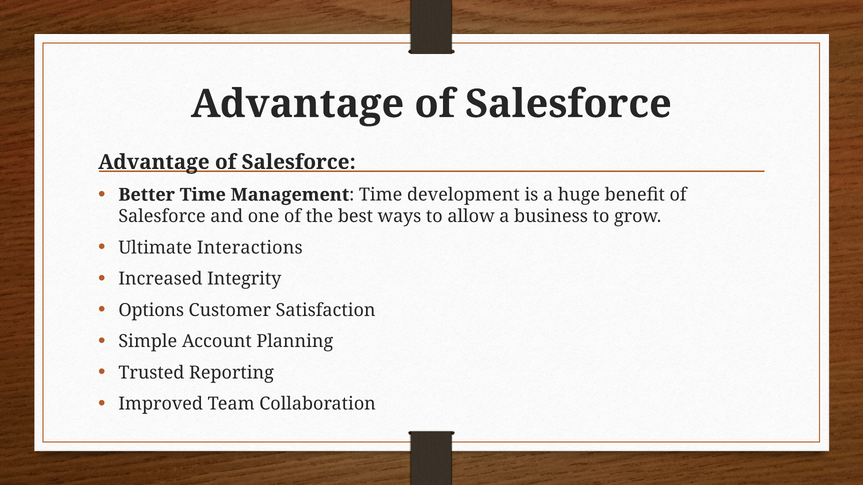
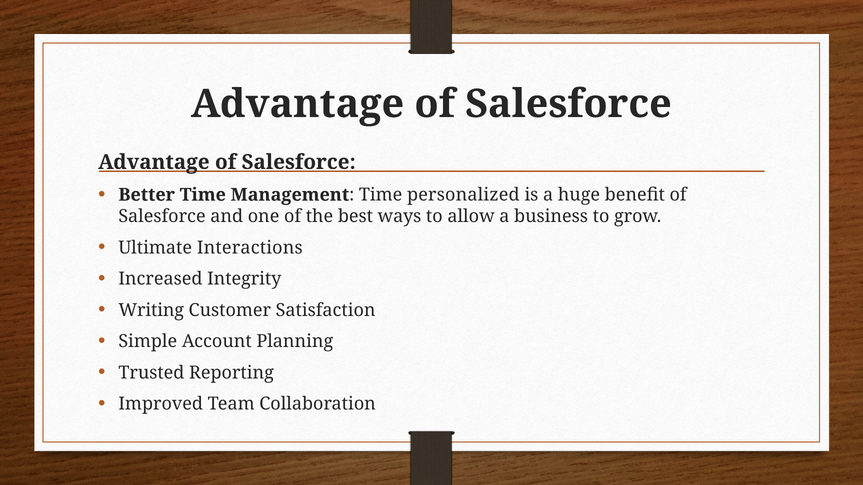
development: development -> personalized
Options: Options -> Writing
